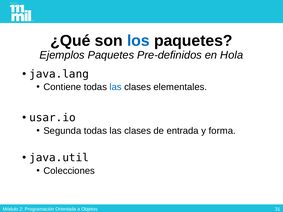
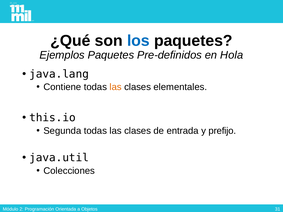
las at (116, 87) colour: blue -> orange
usar.io: usar.io -> this.io
forma: forma -> prefijo
